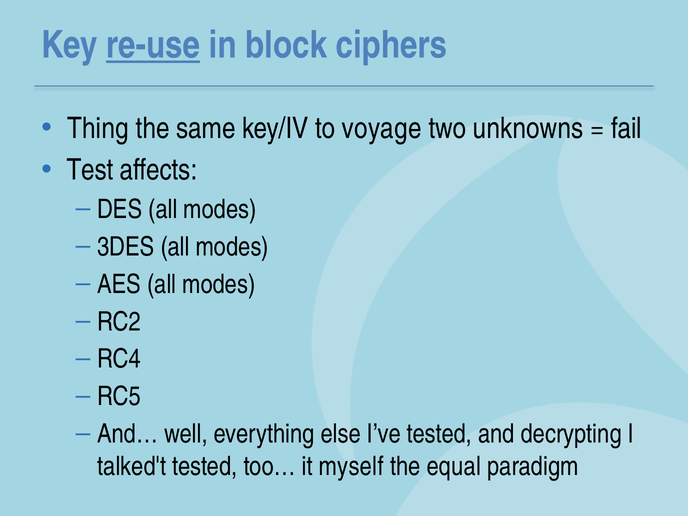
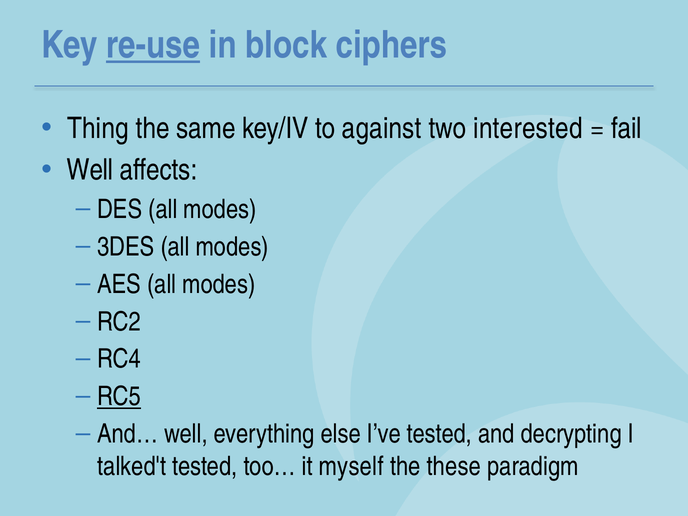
voyage: voyage -> against
unknowns: unknowns -> interested
Test at (90, 170): Test -> Well
RC5 underline: none -> present
equal: equal -> these
